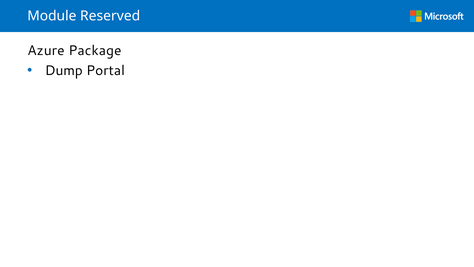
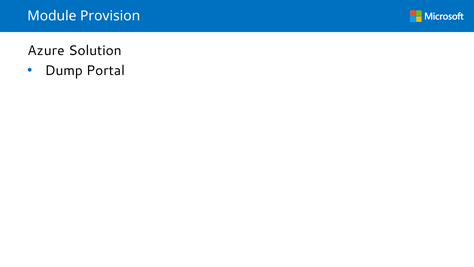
Reserved: Reserved -> Provision
Package: Package -> Solution
